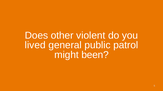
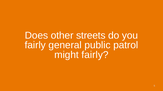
violent: violent -> streets
lived at (35, 45): lived -> fairly
might been: been -> fairly
